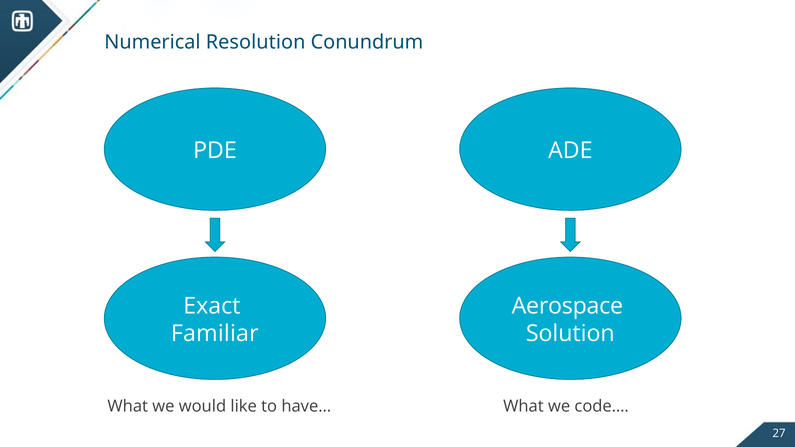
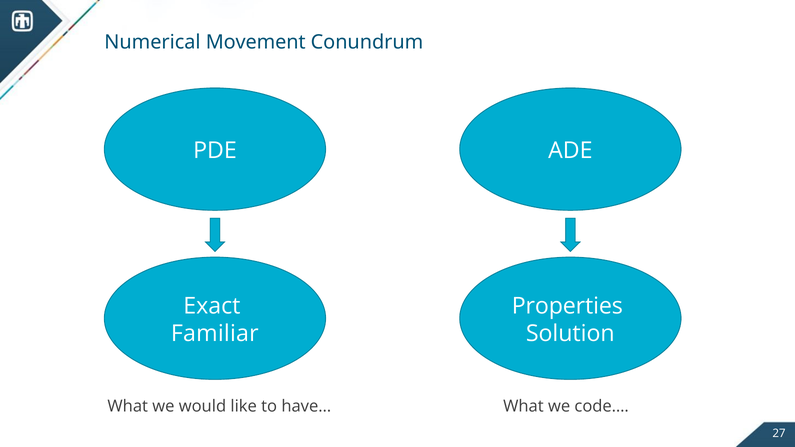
Resolution: Resolution -> Movement
Aerospace: Aerospace -> Properties
